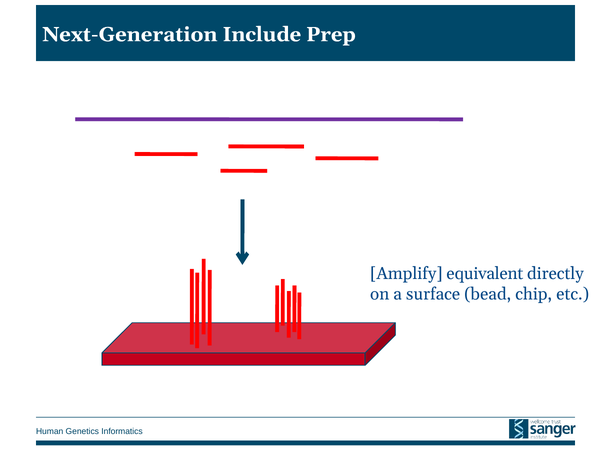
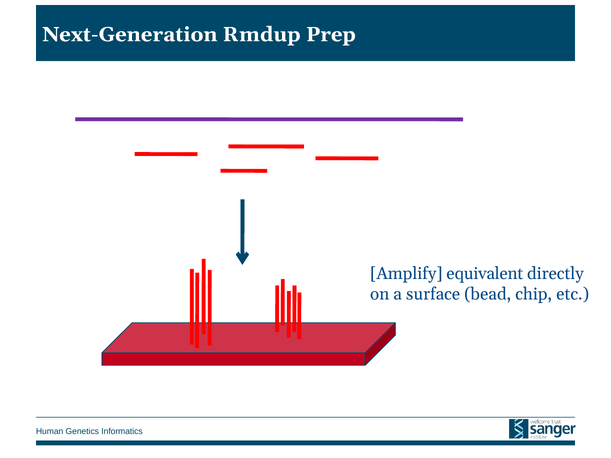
Include: Include -> Rmdup
